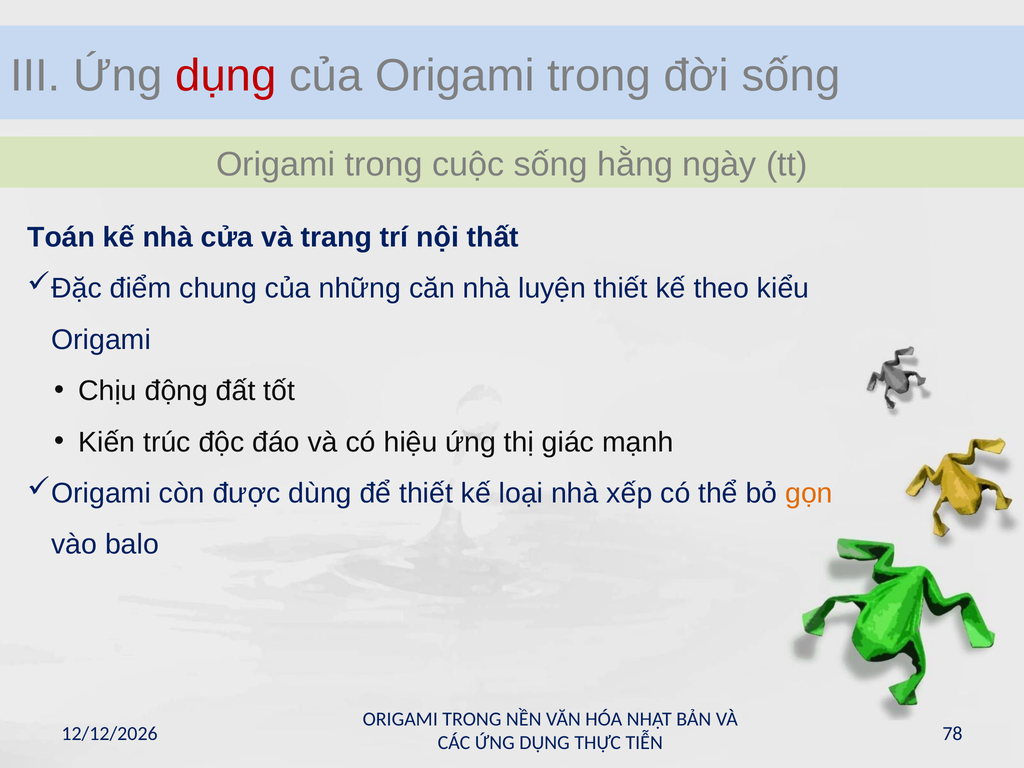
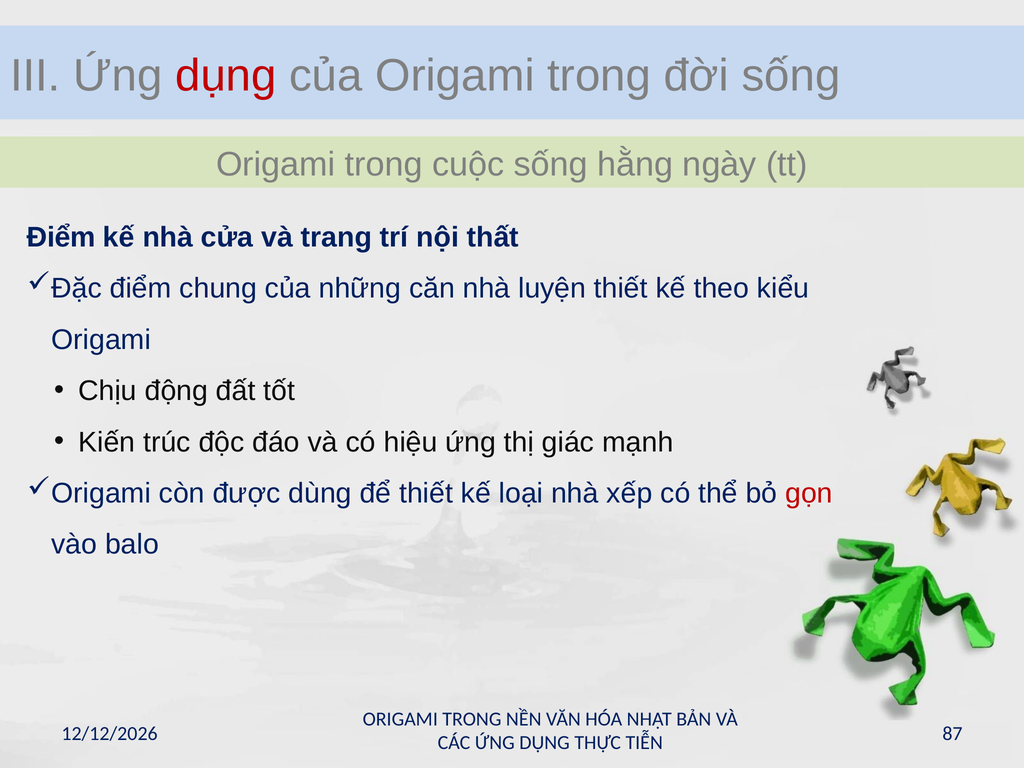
Toán at (61, 237): Toán -> Điểm
gọn colour: orange -> red
78: 78 -> 87
